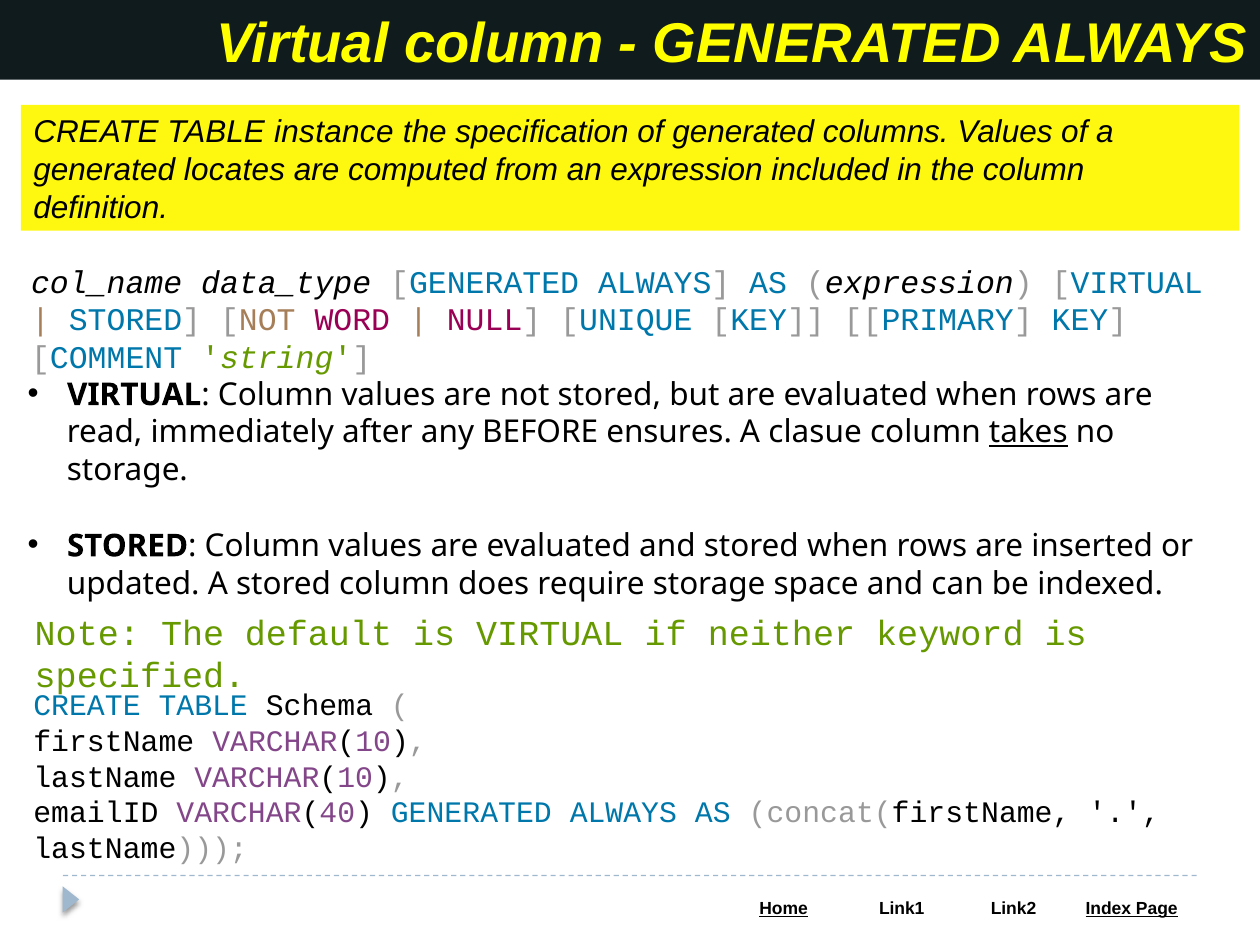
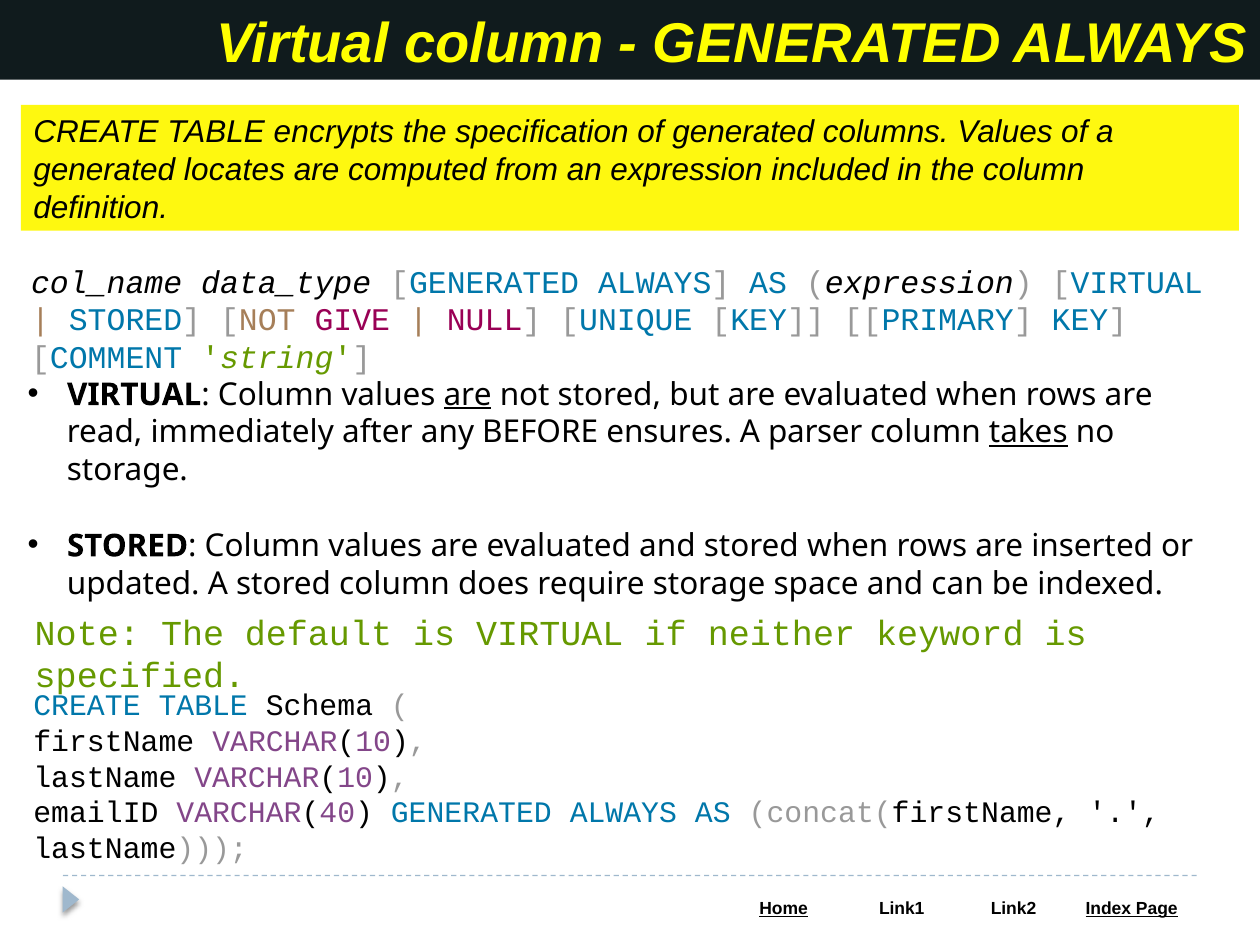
instance: instance -> encrypts
WORD: WORD -> GIVE
are at (468, 395) underline: none -> present
clasue: clasue -> parser
